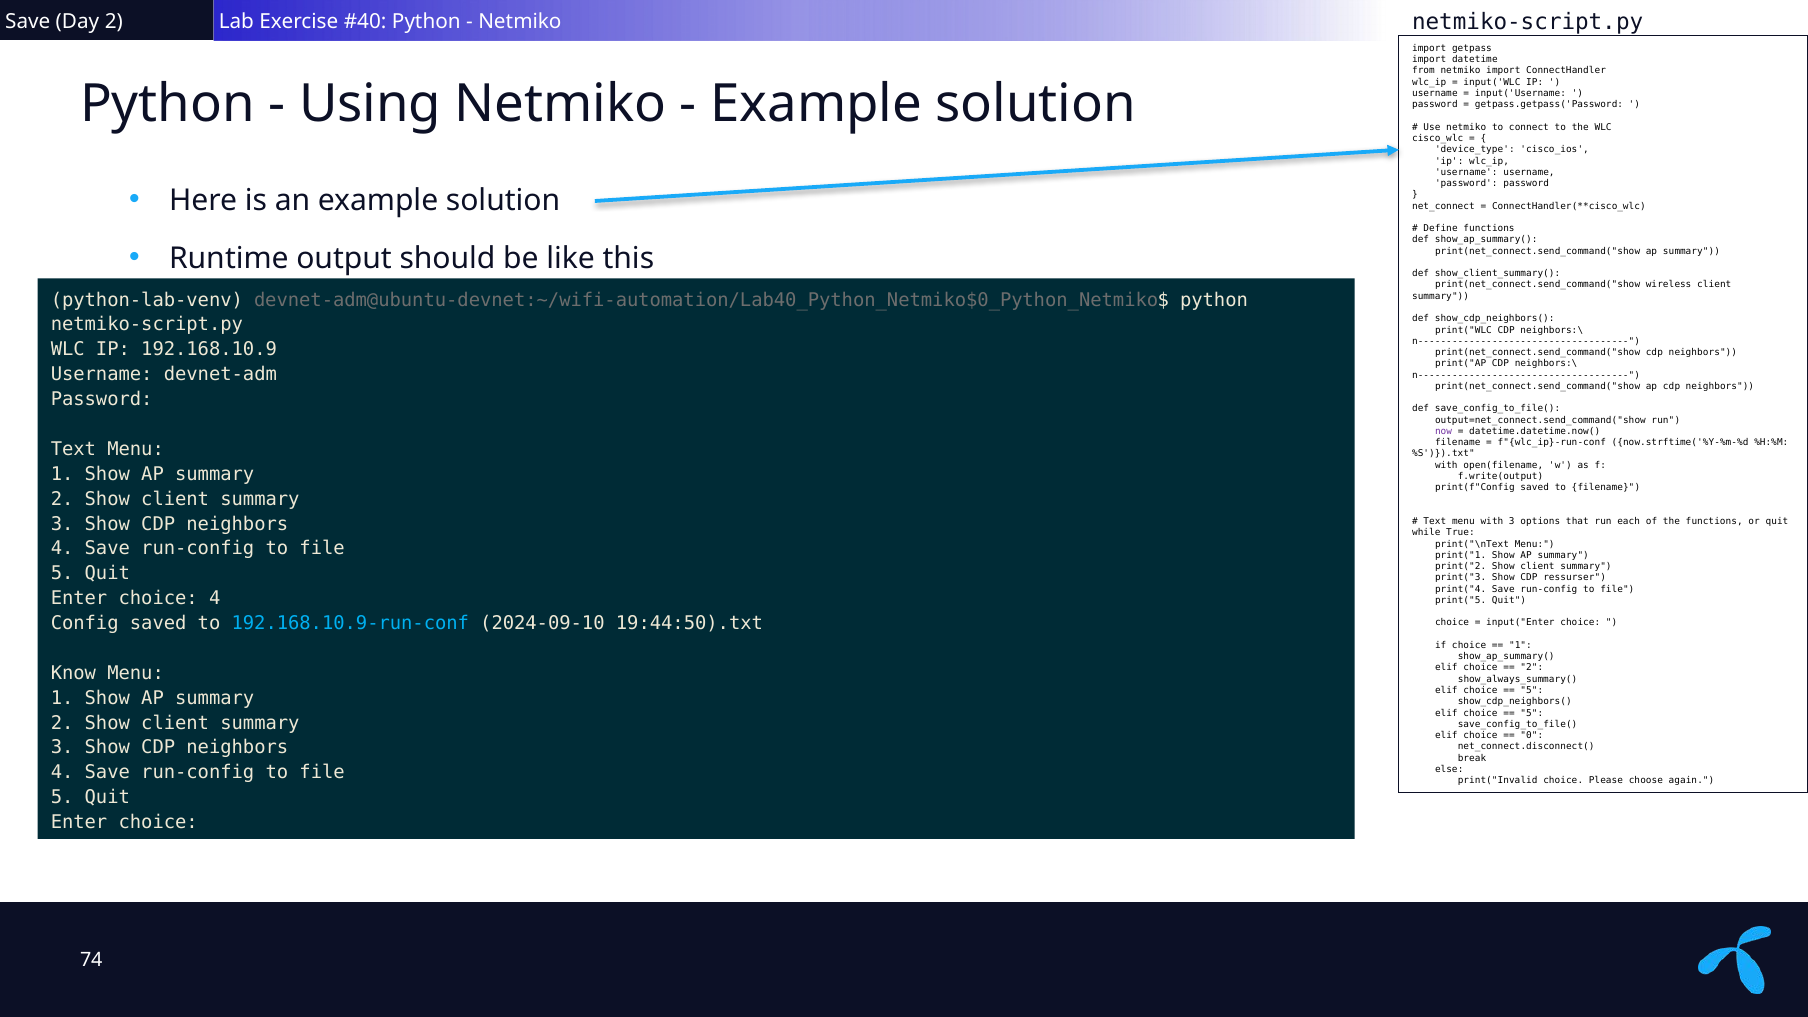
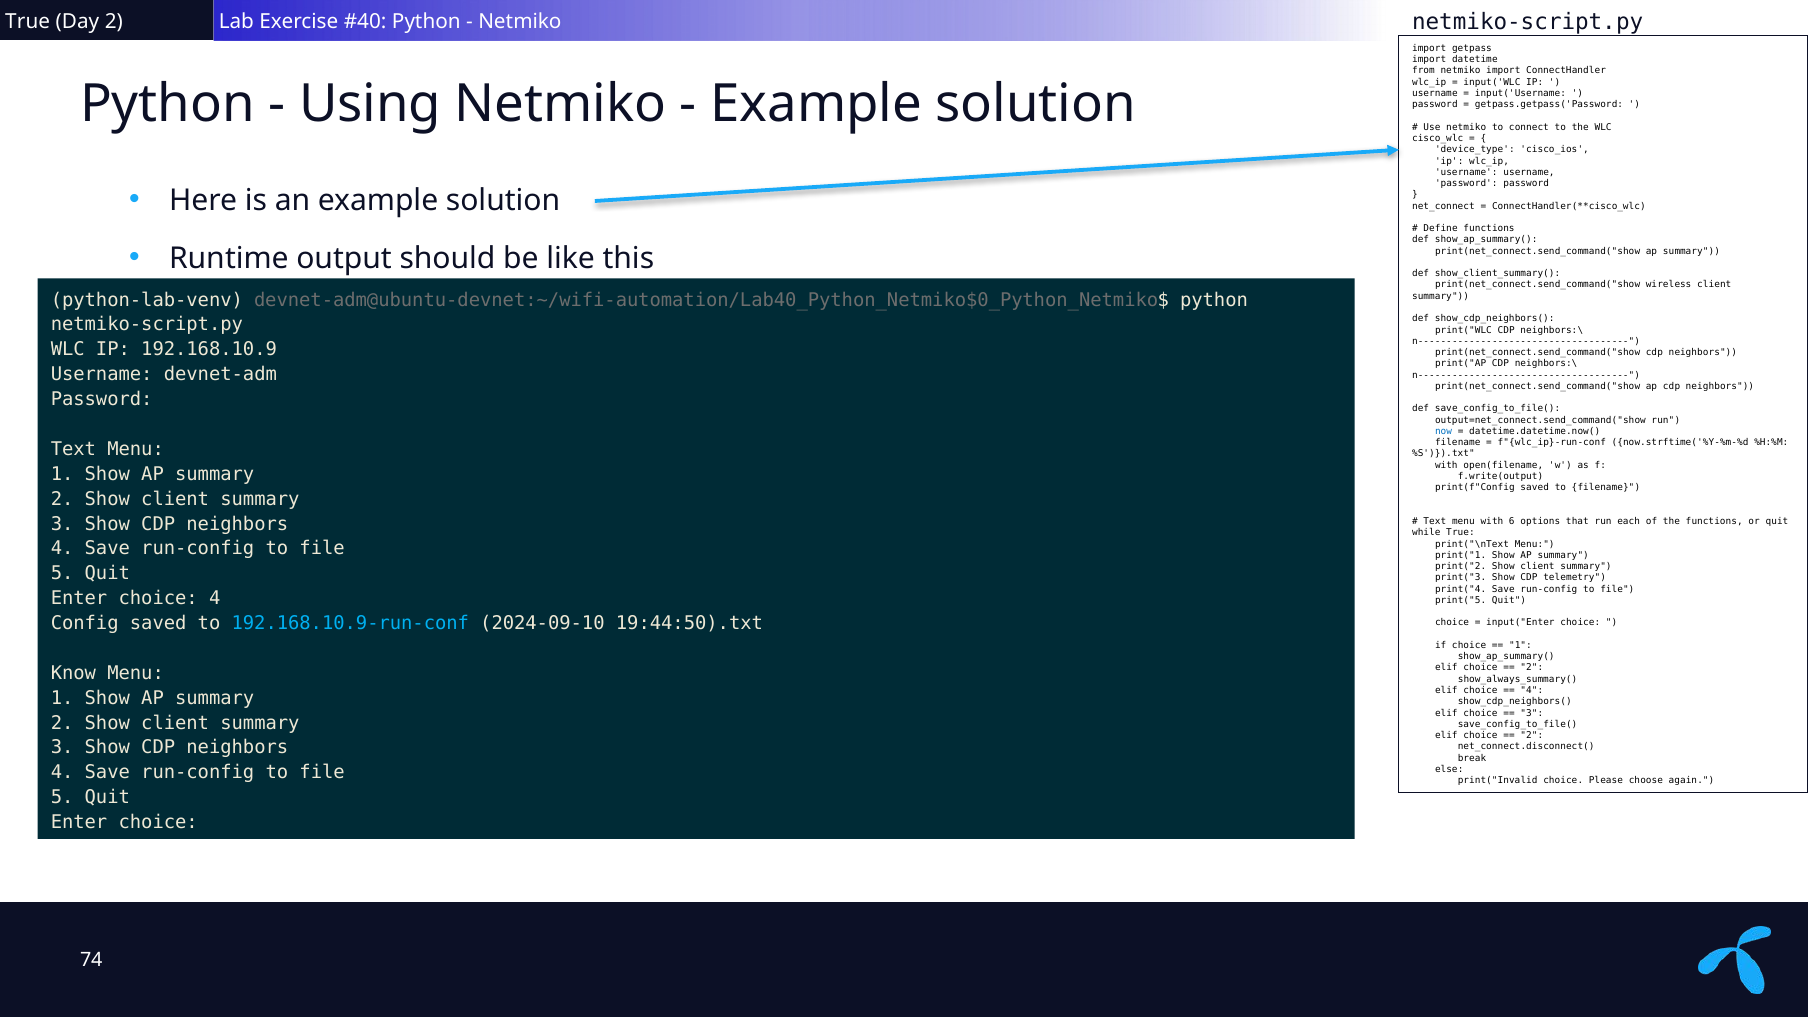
Save at (28, 21): Save -> True
now colour: purple -> blue
with 3: 3 -> 6
ressurser: ressurser -> telemetry
5 at (1532, 690): 5 -> 4
5 at (1532, 713): 5 -> 3
0 at (1532, 736): 0 -> 2
